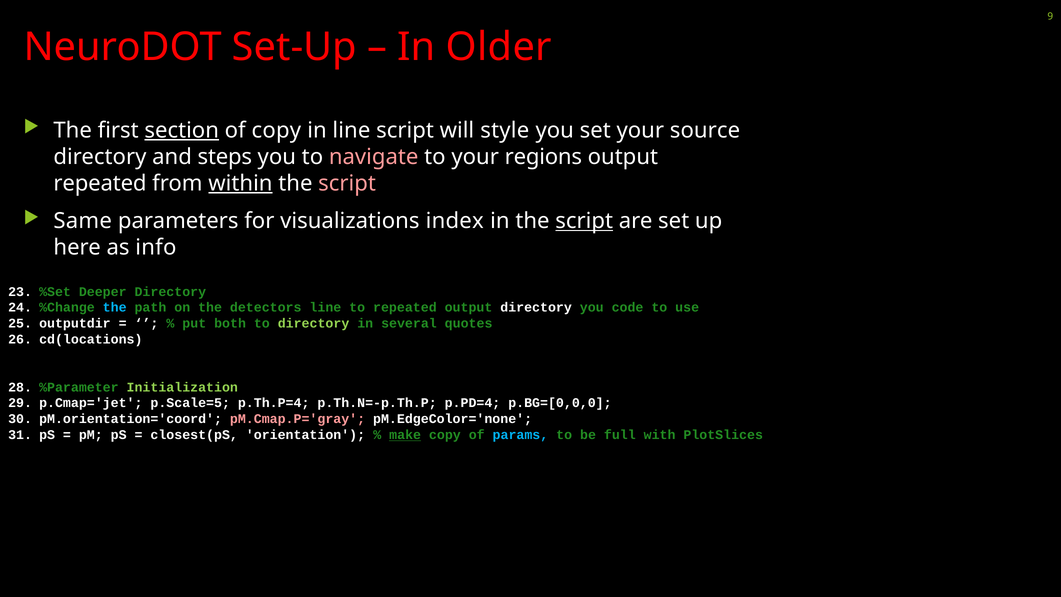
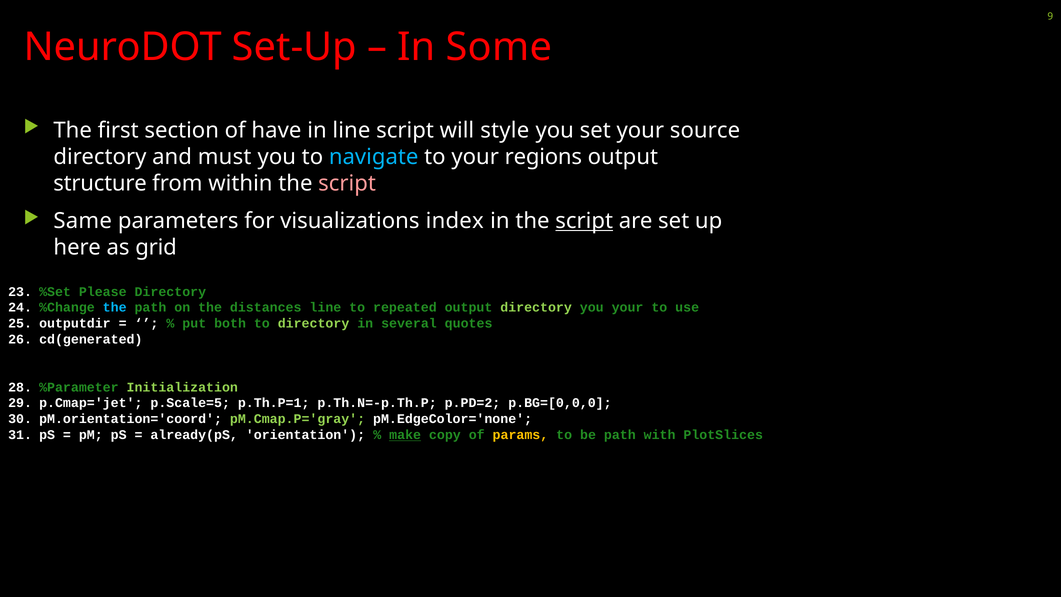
Older: Older -> Some
section underline: present -> none
of copy: copy -> have
steps: steps -> must
navigate colour: pink -> light blue
repeated at (100, 183): repeated -> structure
within underline: present -> none
info: info -> grid
Deeper: Deeper -> Please
detectors: detectors -> distances
directory at (536, 308) colour: white -> light green
you code: code -> your
cd(locations: cd(locations -> cd(generated
p.Th.P=4: p.Th.P=4 -> p.Th.P=1
p.PD=4: p.PD=4 -> p.PD=2
pM.Cmap.P='gray colour: pink -> light green
closest(pS: closest(pS -> already(pS
params colour: light blue -> yellow
be full: full -> path
